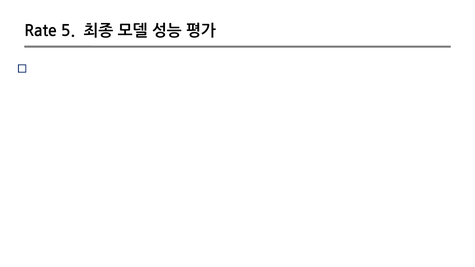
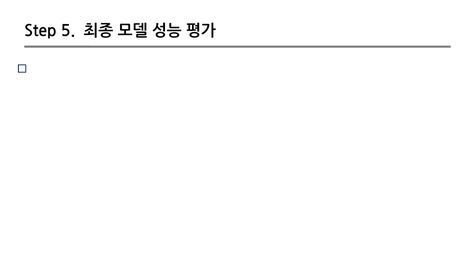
Rate: Rate -> Step
